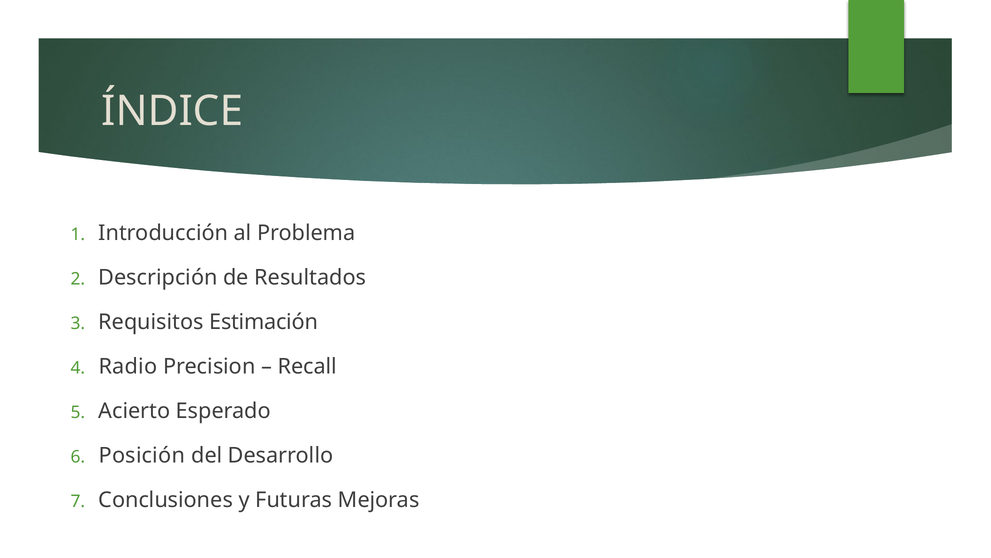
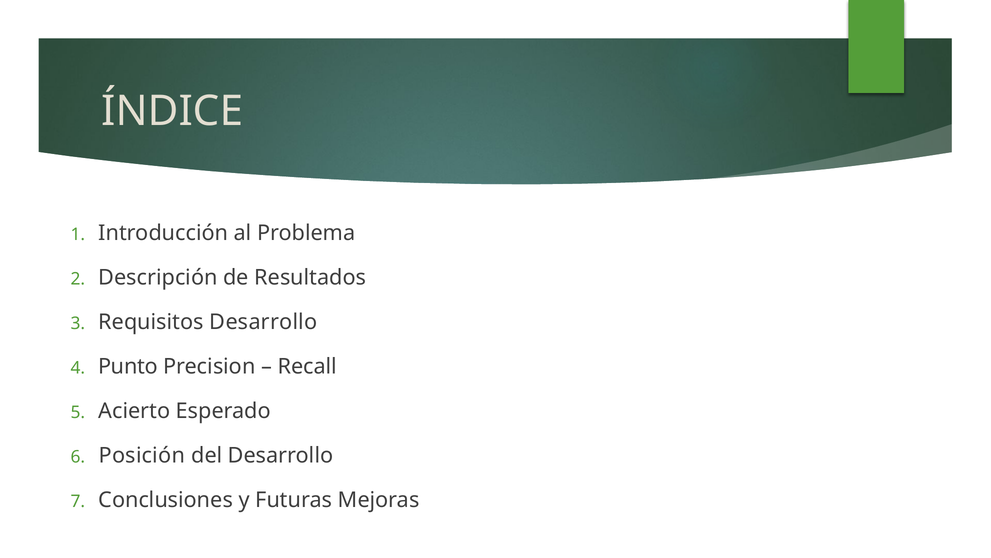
Requisitos Estimación: Estimación -> Desarrollo
Radio: Radio -> Punto
